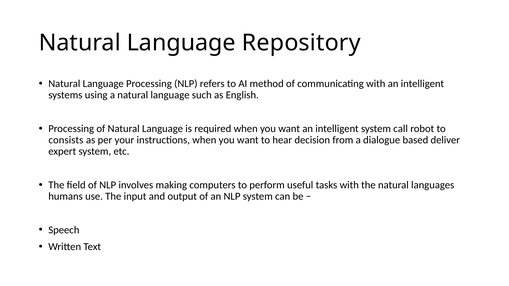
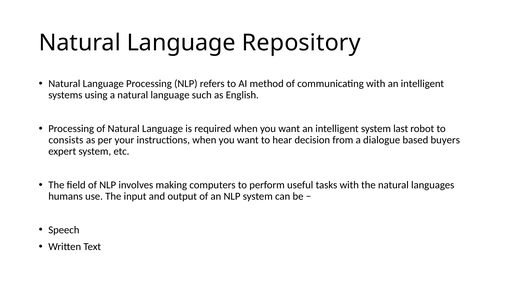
call: call -> last
deliver: deliver -> buyers
